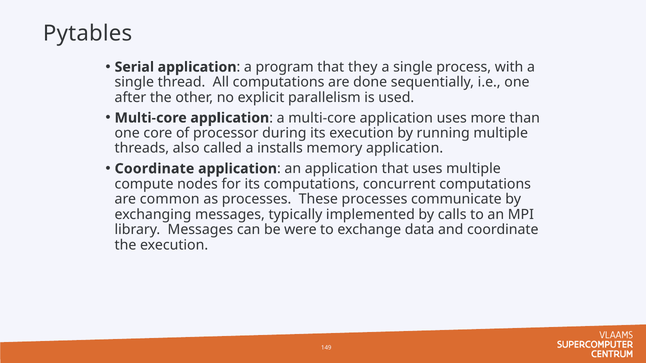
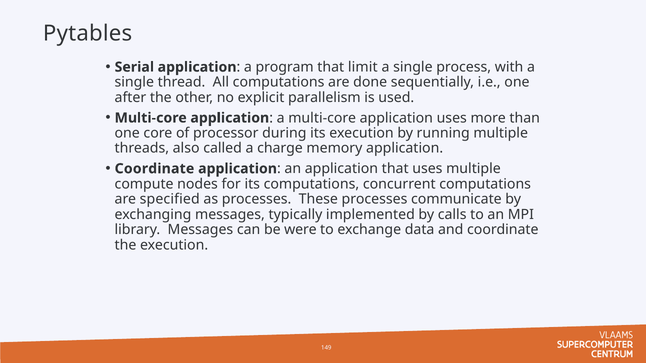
they: they -> limit
installs: installs -> charge
common: common -> specified
